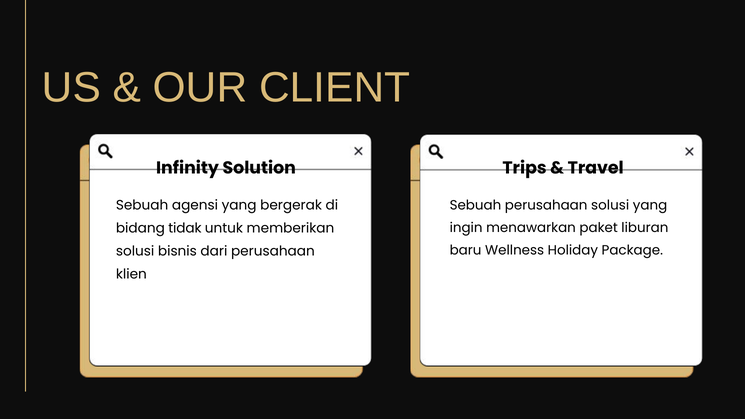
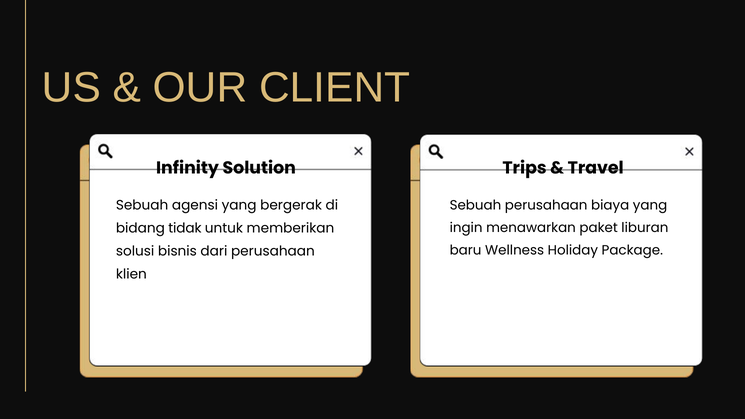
perusahaan solusi: solusi -> biaya
